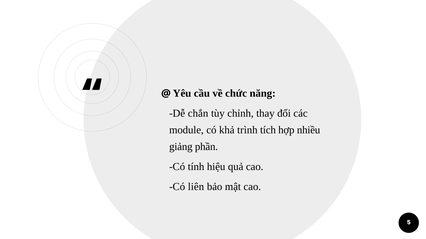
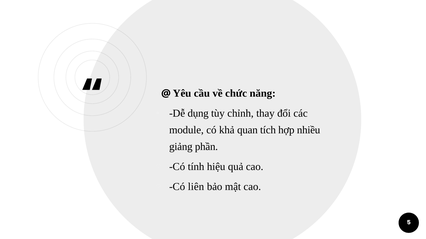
chắn: chắn -> dụng
trình: trình -> quan
